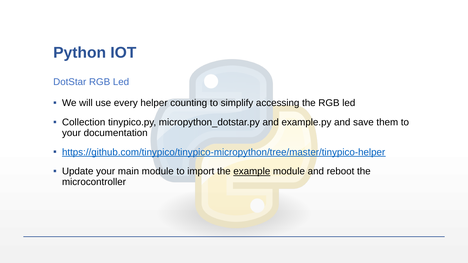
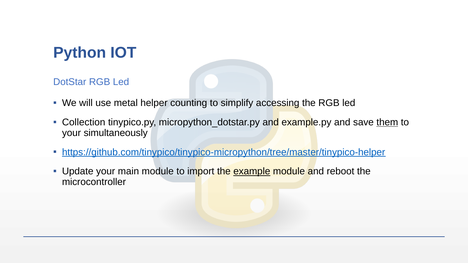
every: every -> metal
them underline: none -> present
documentation: documentation -> simultaneously
